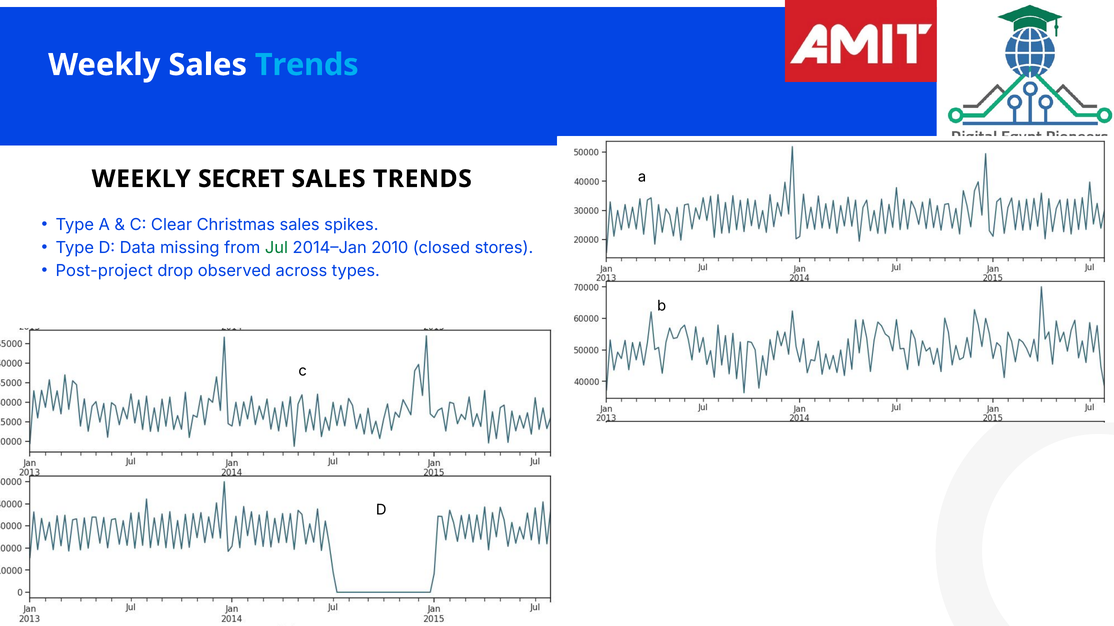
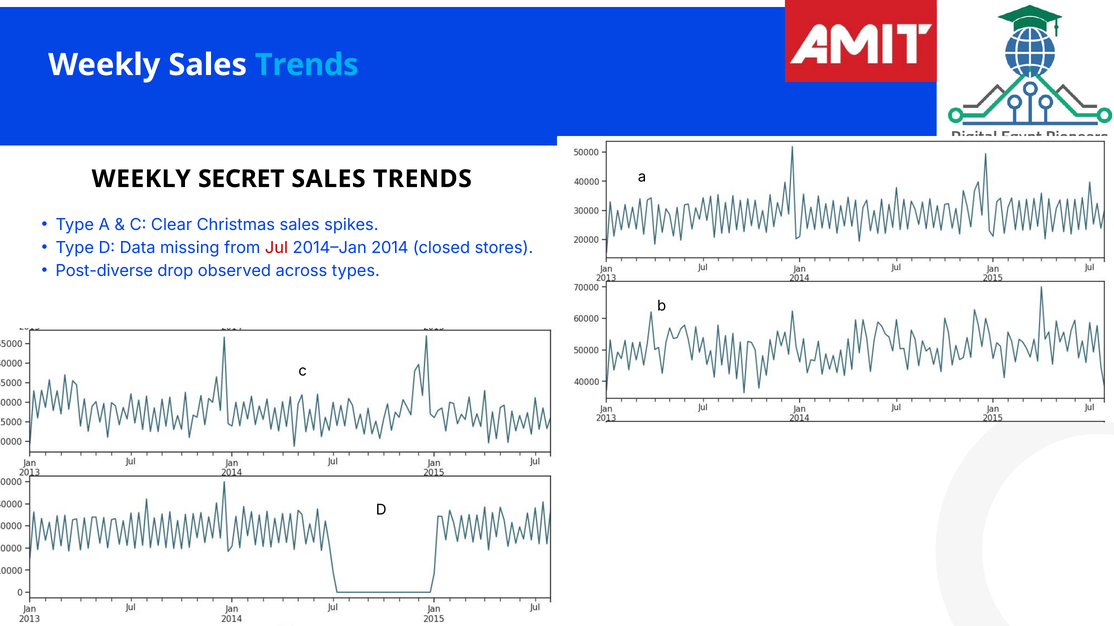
Jul colour: green -> red
2010: 2010 -> 2014
Post-project: Post-project -> Post-diverse
